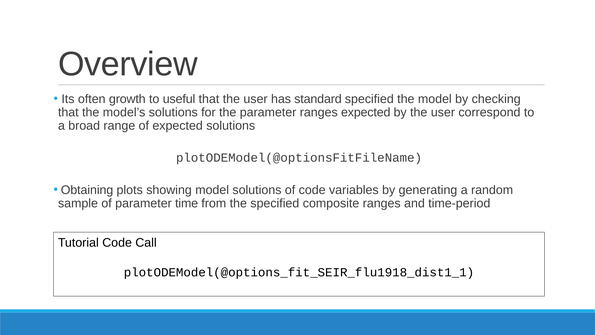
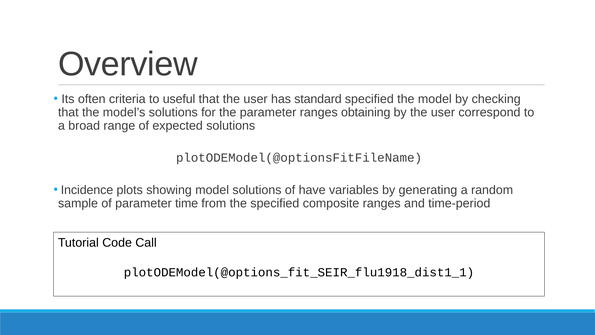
growth: growth -> criteria
ranges expected: expected -> obtaining
Obtaining: Obtaining -> Incidence
of code: code -> have
